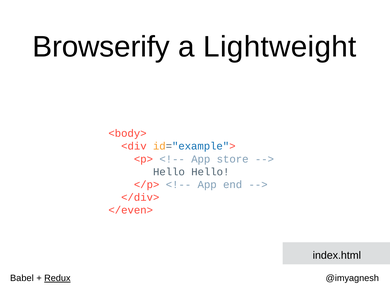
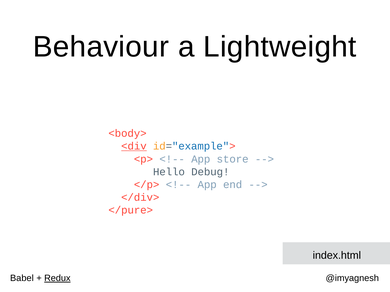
Browserify: Browserify -> Behaviour
<div underline: none -> present
Hello Hello: Hello -> Debug
</even>: </even> -> </pure>
